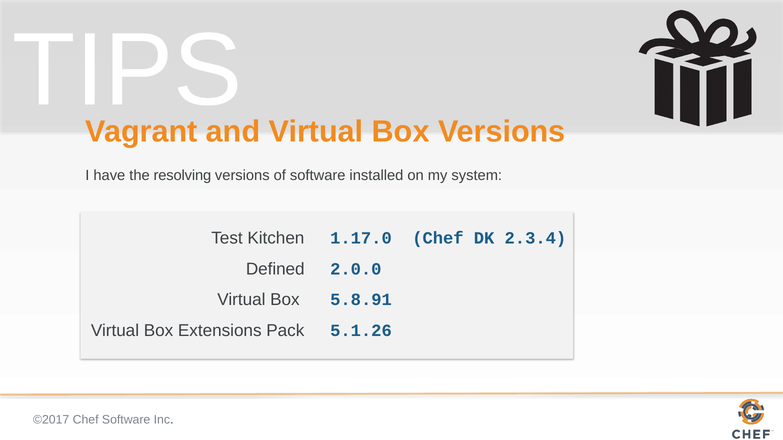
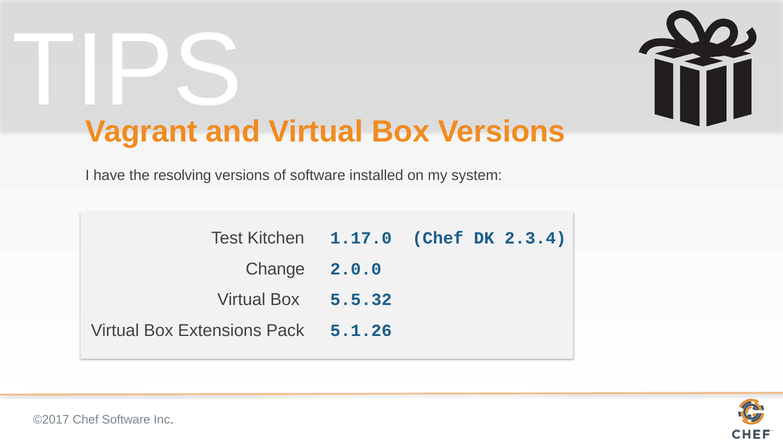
Defined: Defined -> Change
5.8.91: 5.8.91 -> 5.5.32
